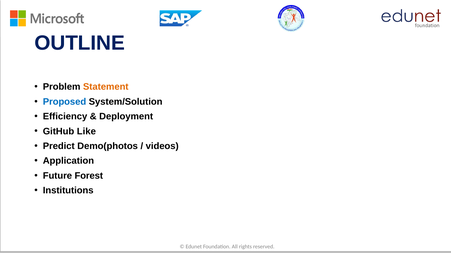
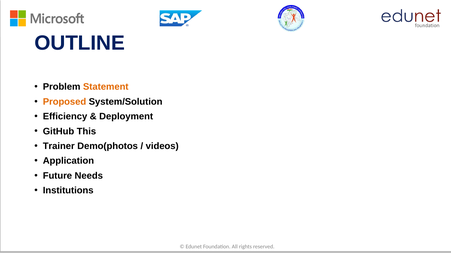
Proposed colour: blue -> orange
Like: Like -> This
Predict: Predict -> Trainer
Forest: Forest -> Needs
